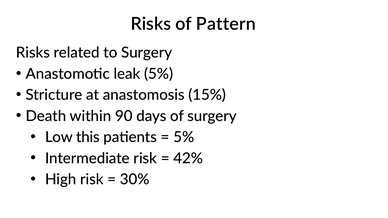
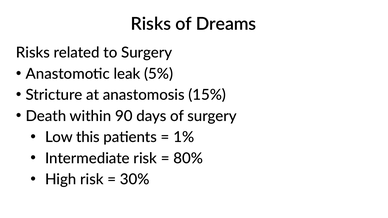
Pattern: Pattern -> Dreams
5% at (184, 137): 5% -> 1%
42%: 42% -> 80%
